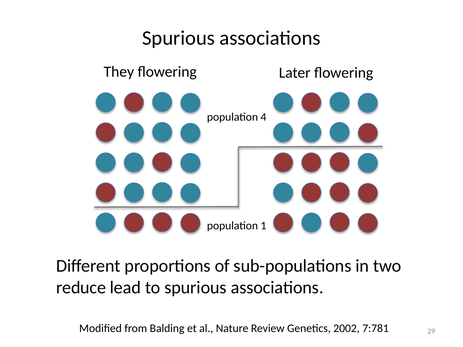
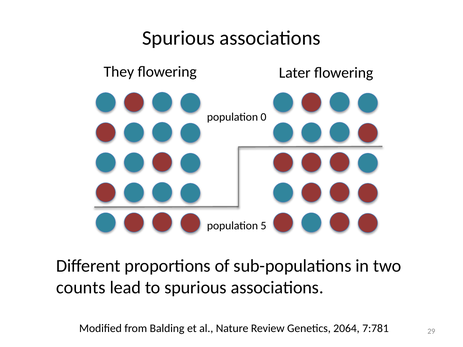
4: 4 -> 0
1: 1 -> 5
reduce: reduce -> counts
2002: 2002 -> 2064
